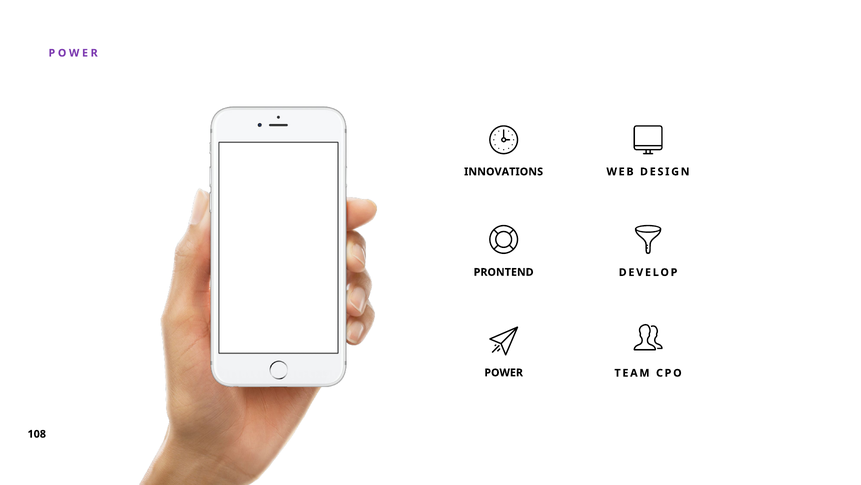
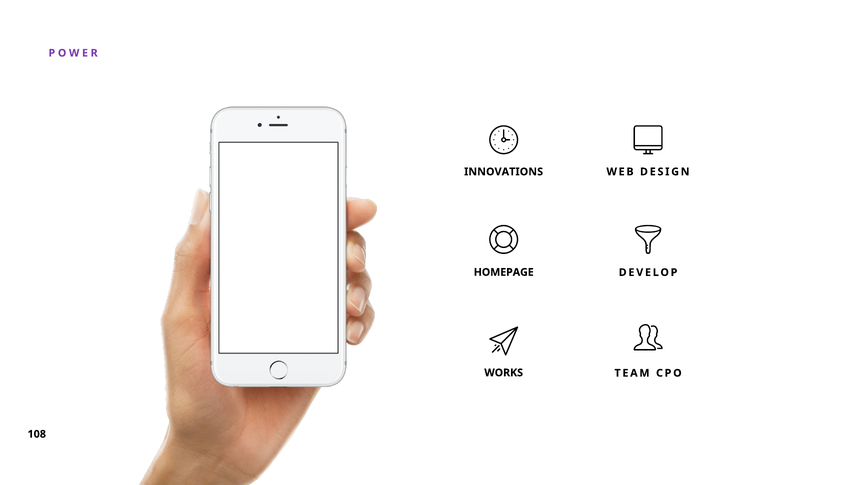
PRONTEND: PRONTEND -> HOMEPAGE
POWER at (504, 372): POWER -> WORKS
